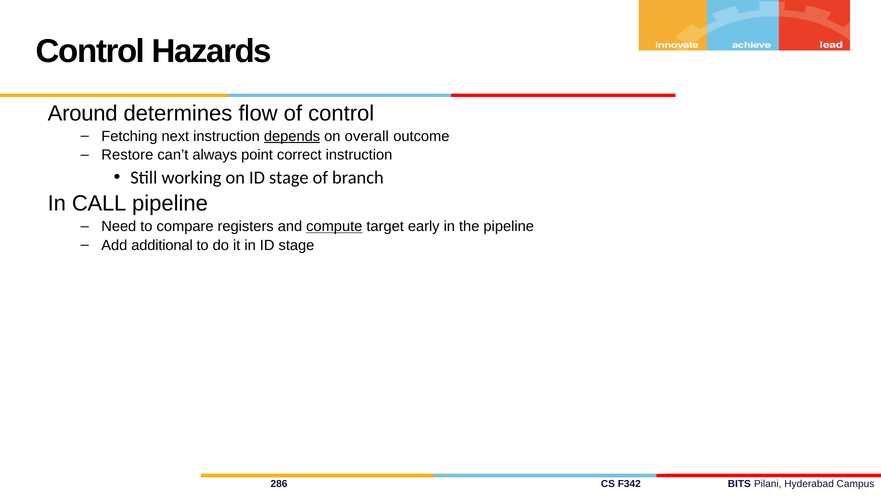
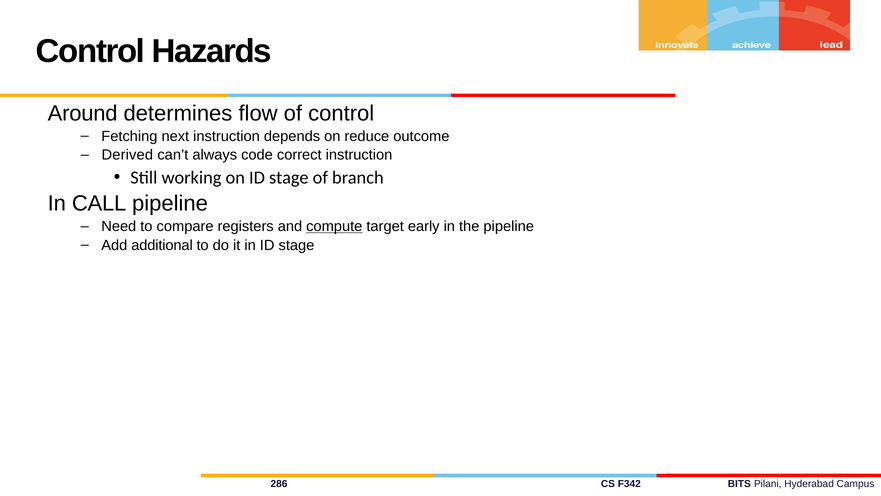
depends underline: present -> none
overall: overall -> reduce
Restore: Restore -> Derived
point: point -> code
